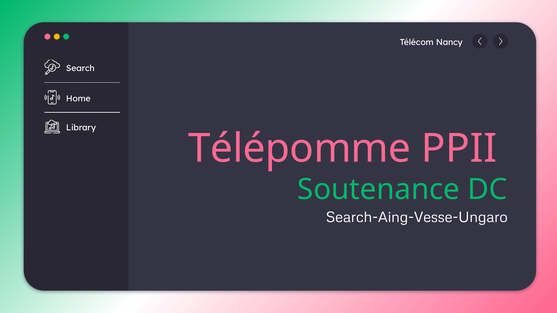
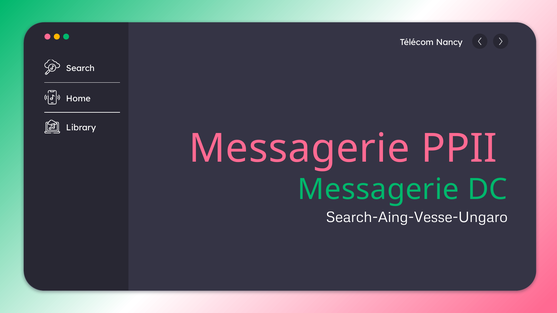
Télépomme at (300, 149): Télépomme -> Messagerie
Soutenance at (379, 190): Soutenance -> Messagerie
